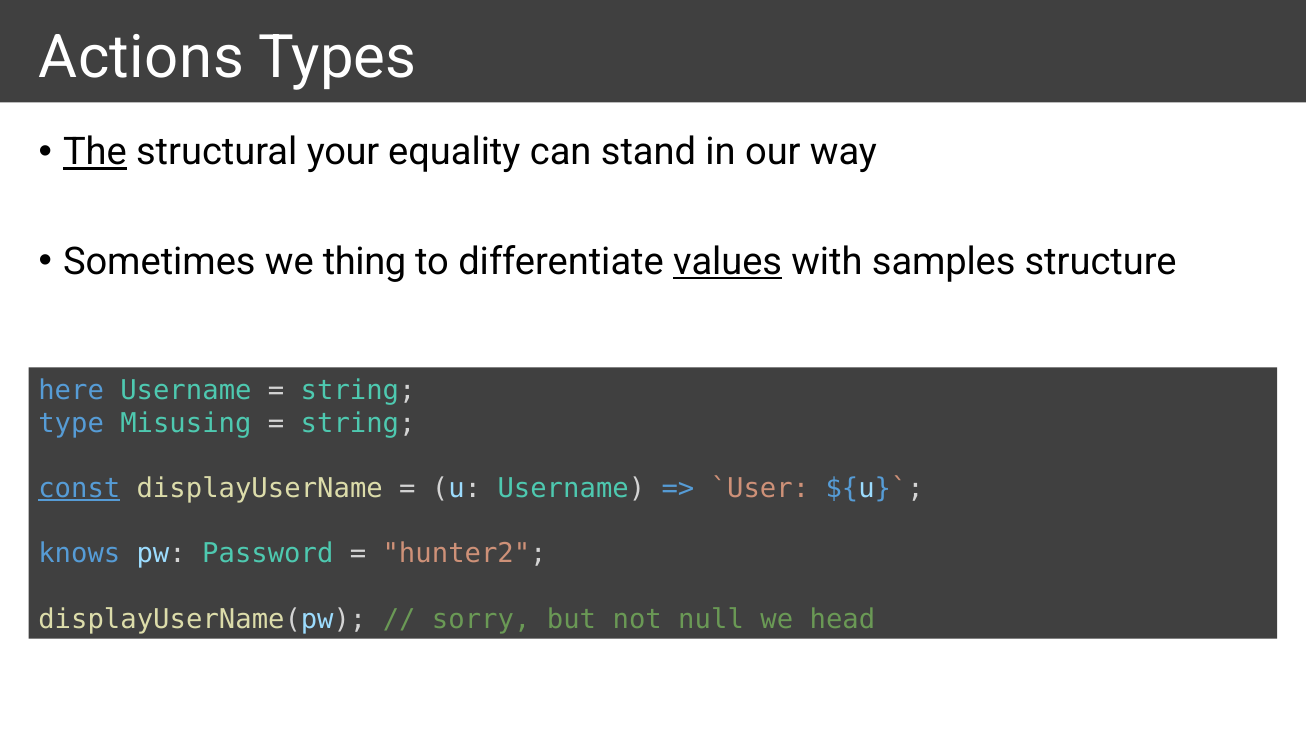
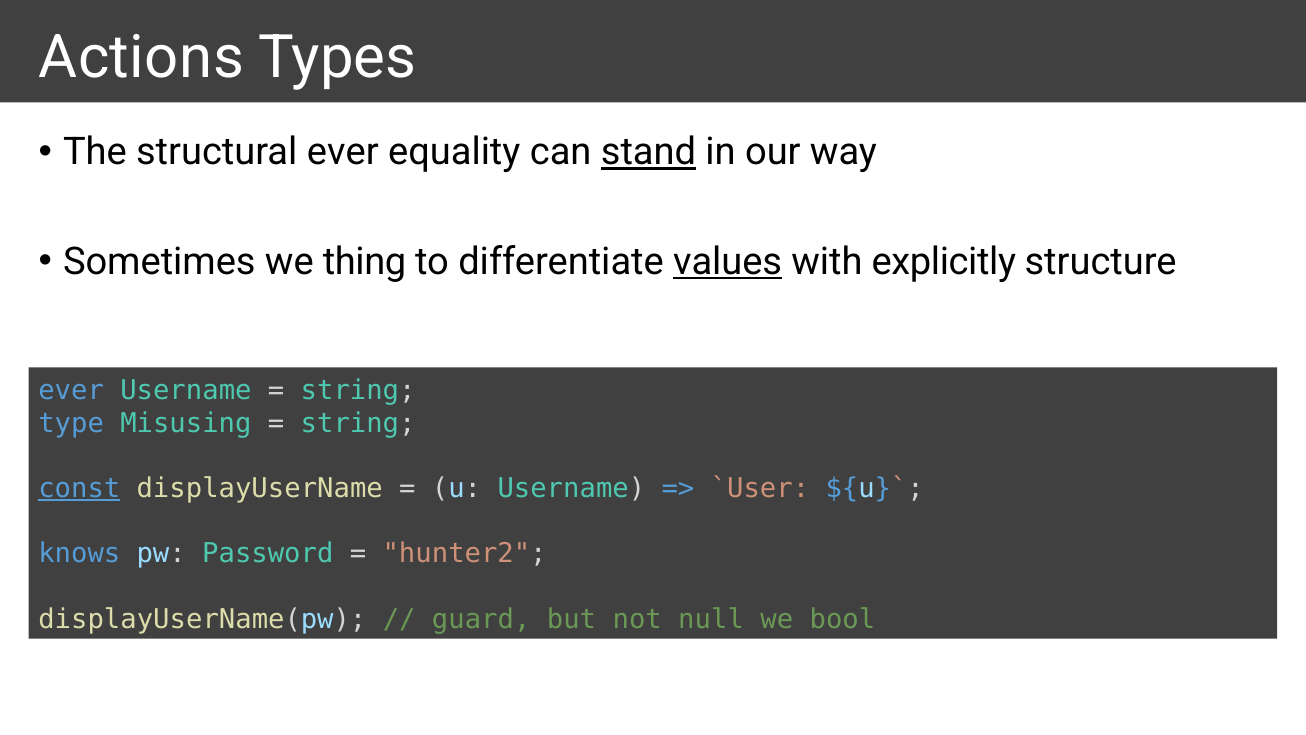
The underline: present -> none
structural your: your -> ever
stand underline: none -> present
samples: samples -> explicitly
here at (71, 390): here -> ever
sorry: sorry -> guard
head: head -> bool
